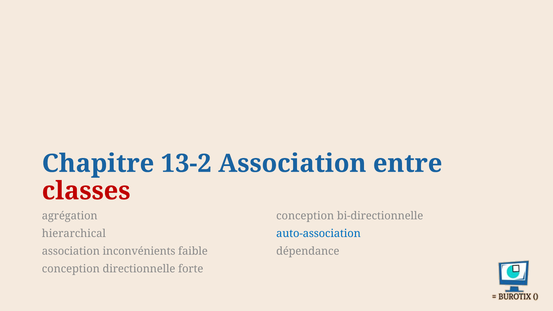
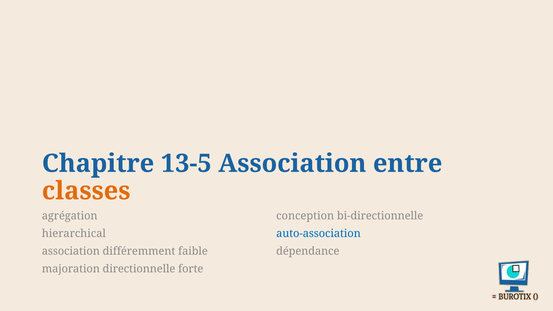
13-2: 13-2 -> 13-5
classes colour: red -> orange
inconvénients: inconvénients -> différemment
conception at (71, 269): conception -> majoration
